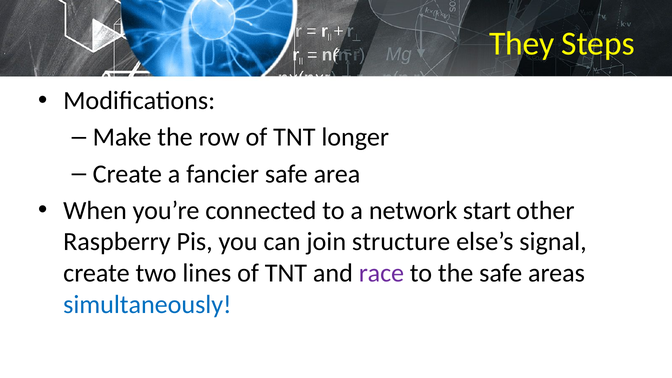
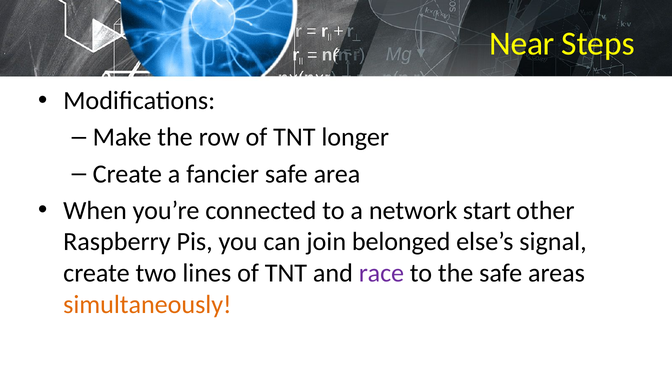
They: They -> Near
structure: structure -> belonged
simultaneously colour: blue -> orange
